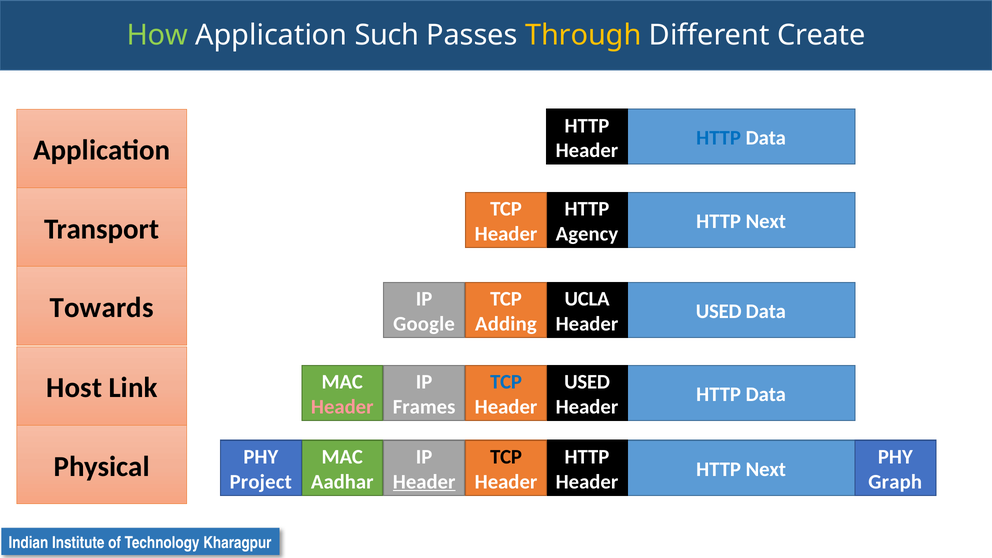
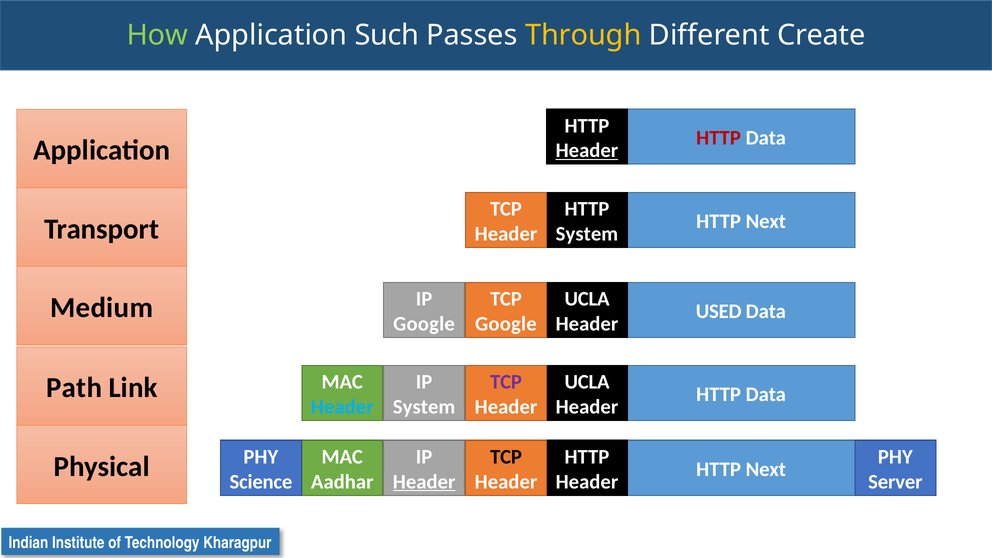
HTTP at (719, 138) colour: blue -> red
Header at (587, 150) underline: none -> present
Agency at (587, 234): Agency -> System
Towards: Towards -> Medium
Adding at (506, 324): Adding -> Google
TCP at (506, 382) colour: blue -> purple
USED at (587, 382): USED -> UCLA
Host: Host -> Path
Header at (342, 407) colour: pink -> light blue
Frames at (424, 407): Frames -> System
Project: Project -> Science
Graph: Graph -> Server
